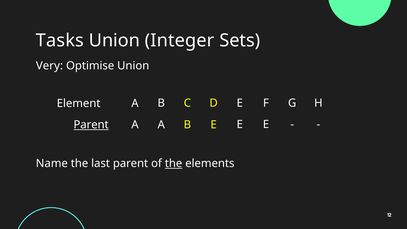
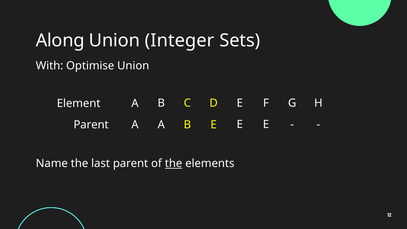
Tasks: Tasks -> Along
Very: Very -> With
Parent at (91, 125) underline: present -> none
